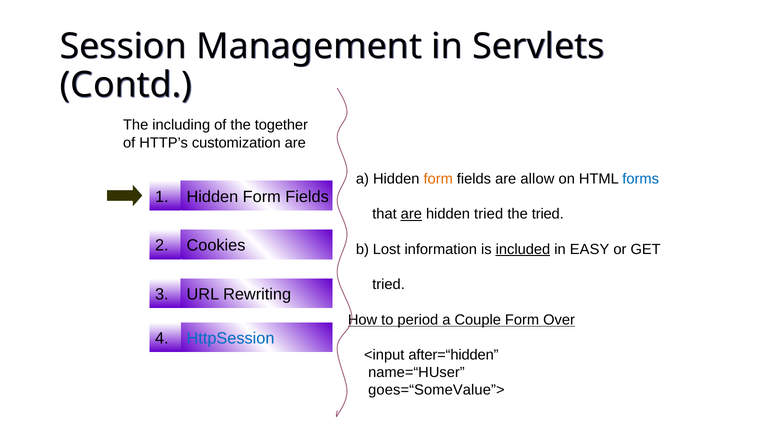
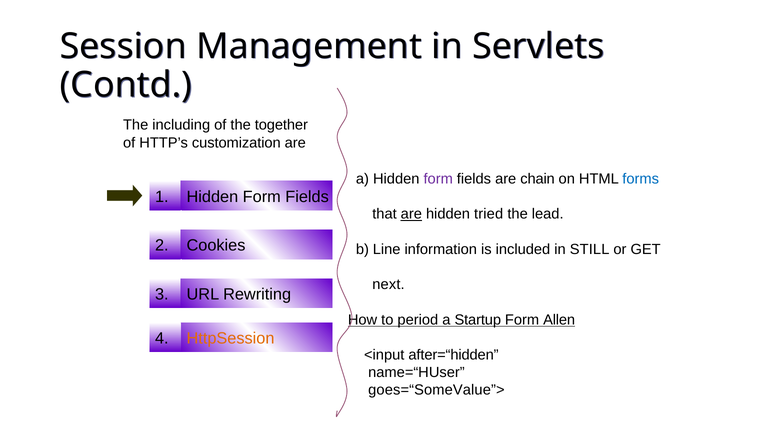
form at (438, 179) colour: orange -> purple
allow: allow -> chain
the tried: tried -> lead
Lost: Lost -> Line
included underline: present -> none
EASY: EASY -> STILL
tried at (389, 284): tried -> next
Couple: Couple -> Startup
Over: Over -> Allen
HttpSession colour: blue -> orange
